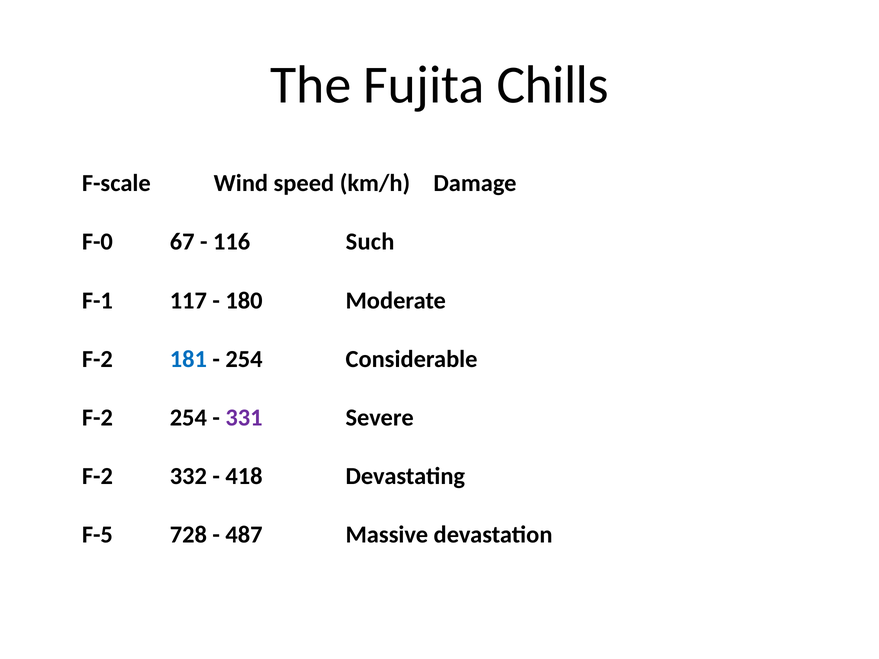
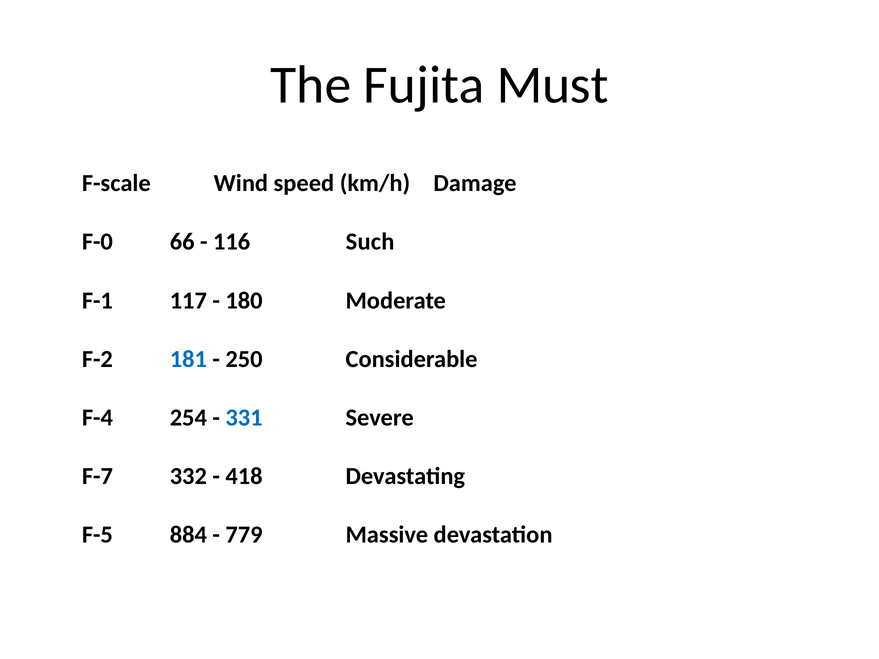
Chills: Chills -> Must
67: 67 -> 66
254 at (244, 359): 254 -> 250
F-2 at (97, 418): F-2 -> F-4
331 colour: purple -> blue
F-2 at (97, 476): F-2 -> F-7
728: 728 -> 884
487: 487 -> 779
